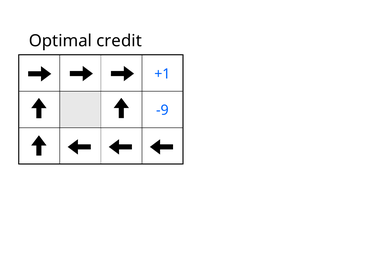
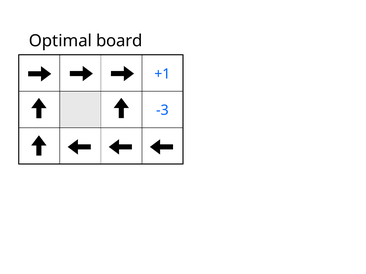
credit: credit -> board
-9: -9 -> -3
